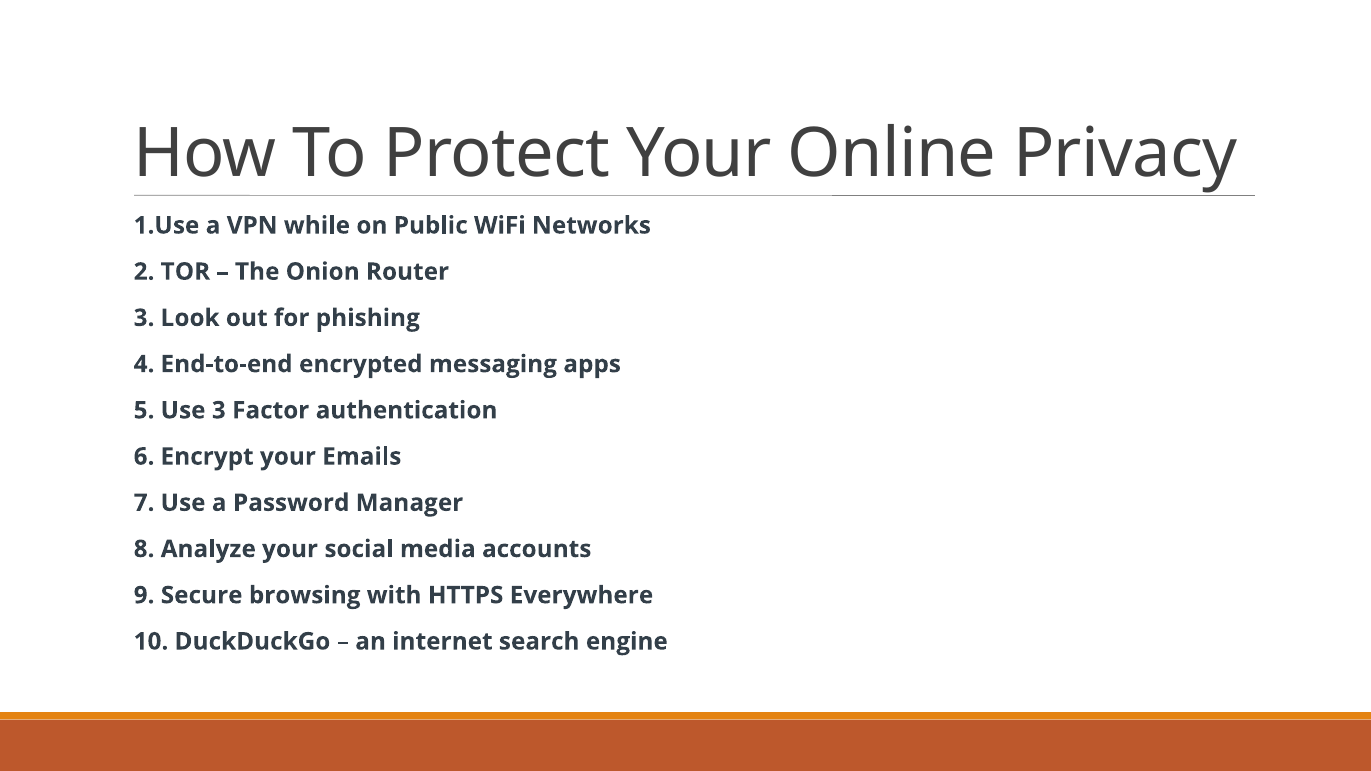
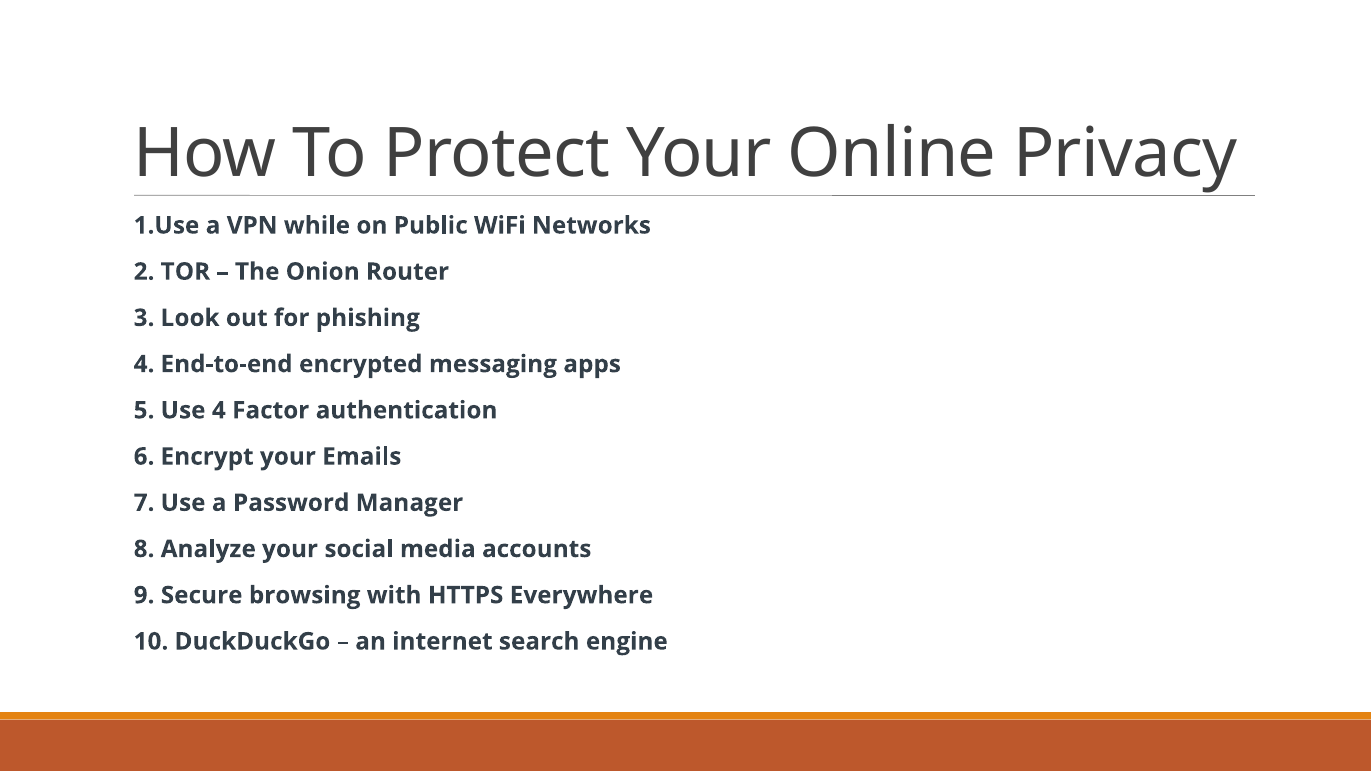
Use 3: 3 -> 4
